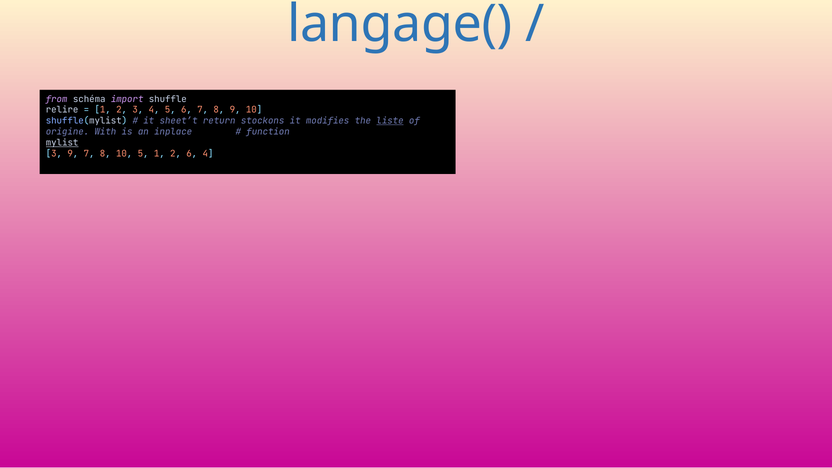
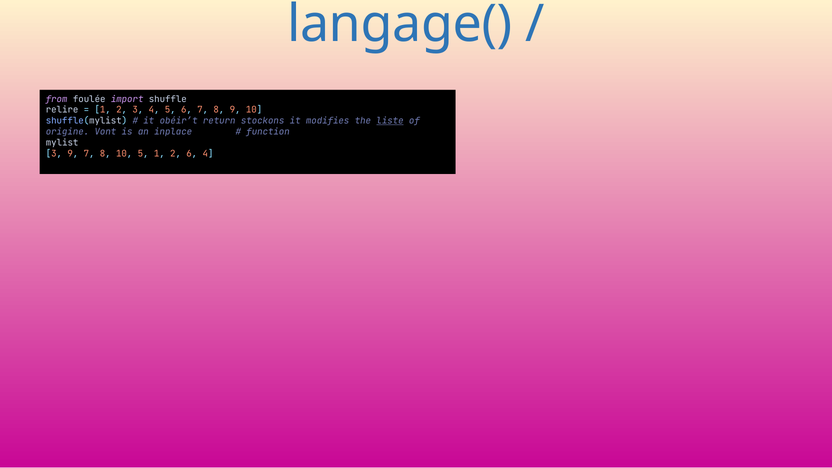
schéma: schéma -> foulée
sheet’t: sheet’t -> obéir’t
With: With -> Vont
mylist underline: present -> none
